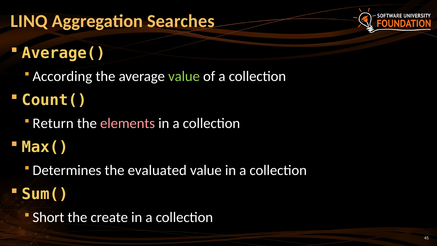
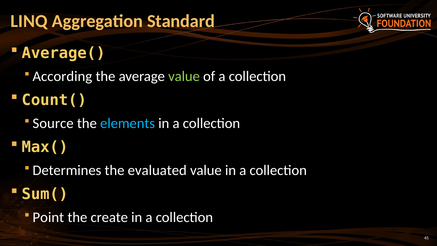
Searches: Searches -> Standard
Return: Return -> Source
elements colour: pink -> light blue
Short: Short -> Point
